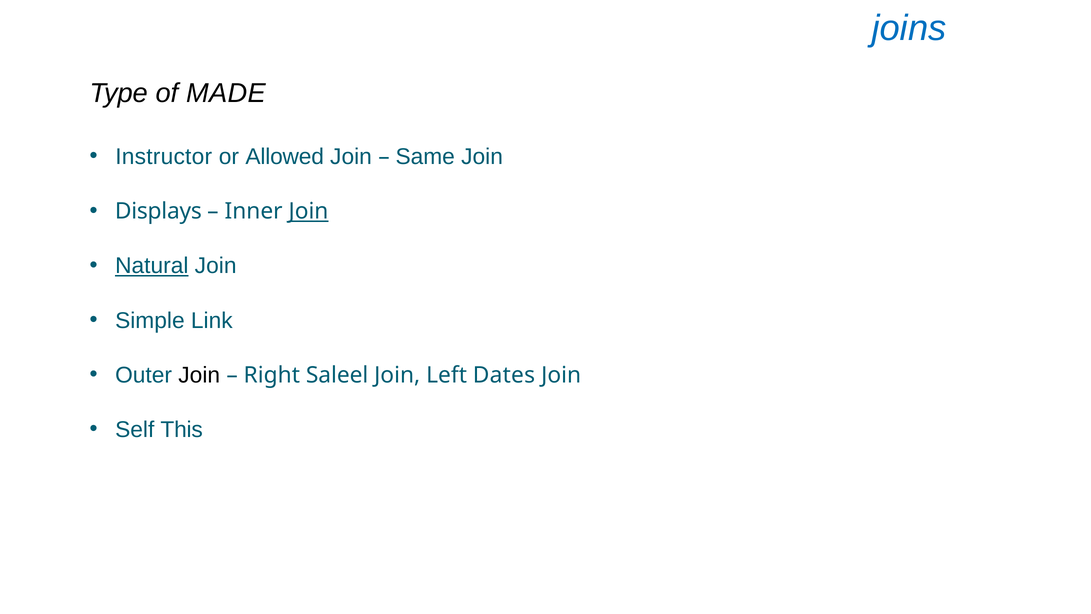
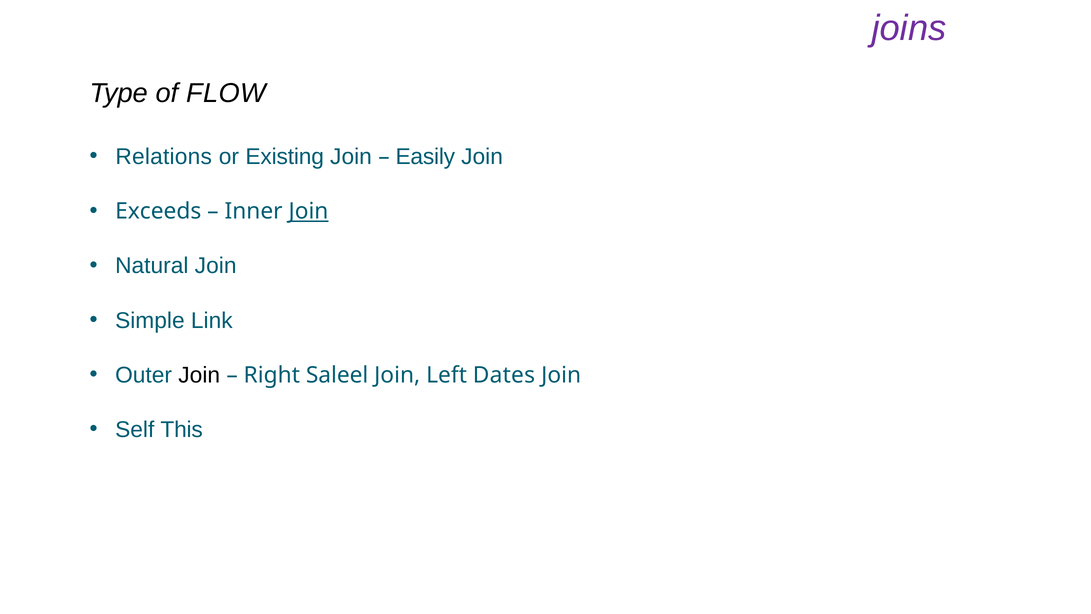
joins colour: blue -> purple
MADE: MADE -> FLOW
Instructor: Instructor -> Relations
Allowed: Allowed -> Existing
Same: Same -> Easily
Displays: Displays -> Exceeds
Natural underline: present -> none
